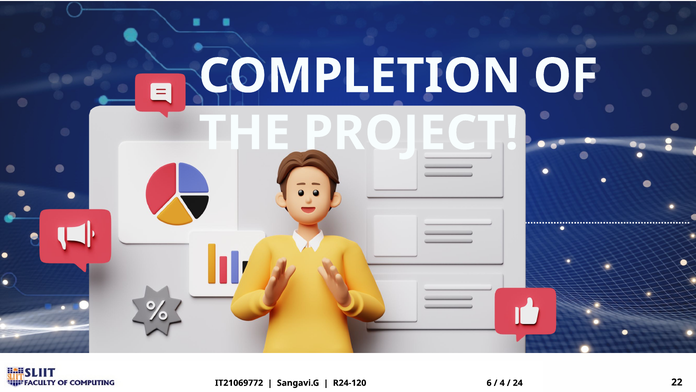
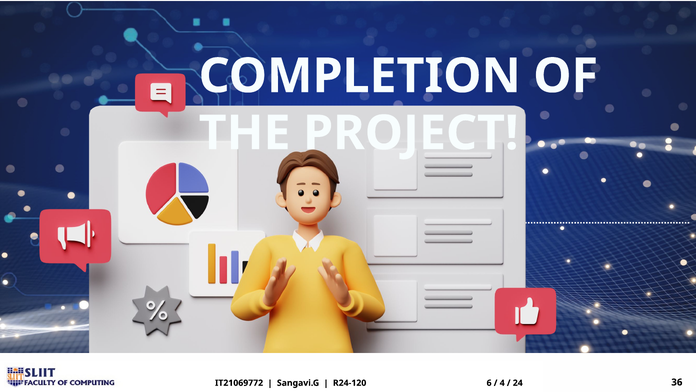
22: 22 -> 36
